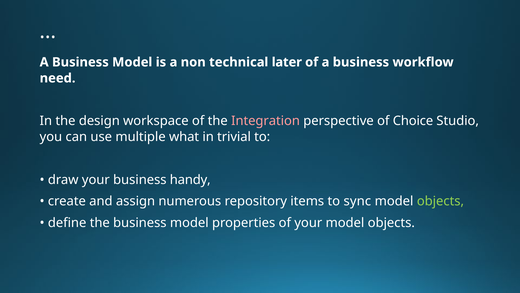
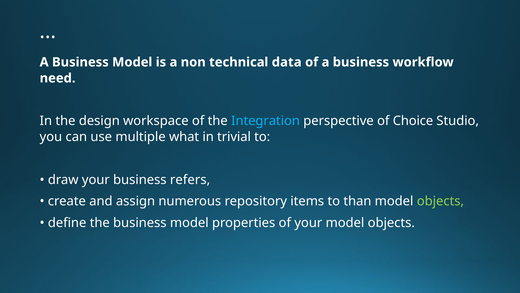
later: later -> data
Integration colour: pink -> light blue
handy: handy -> refers
sync: sync -> than
